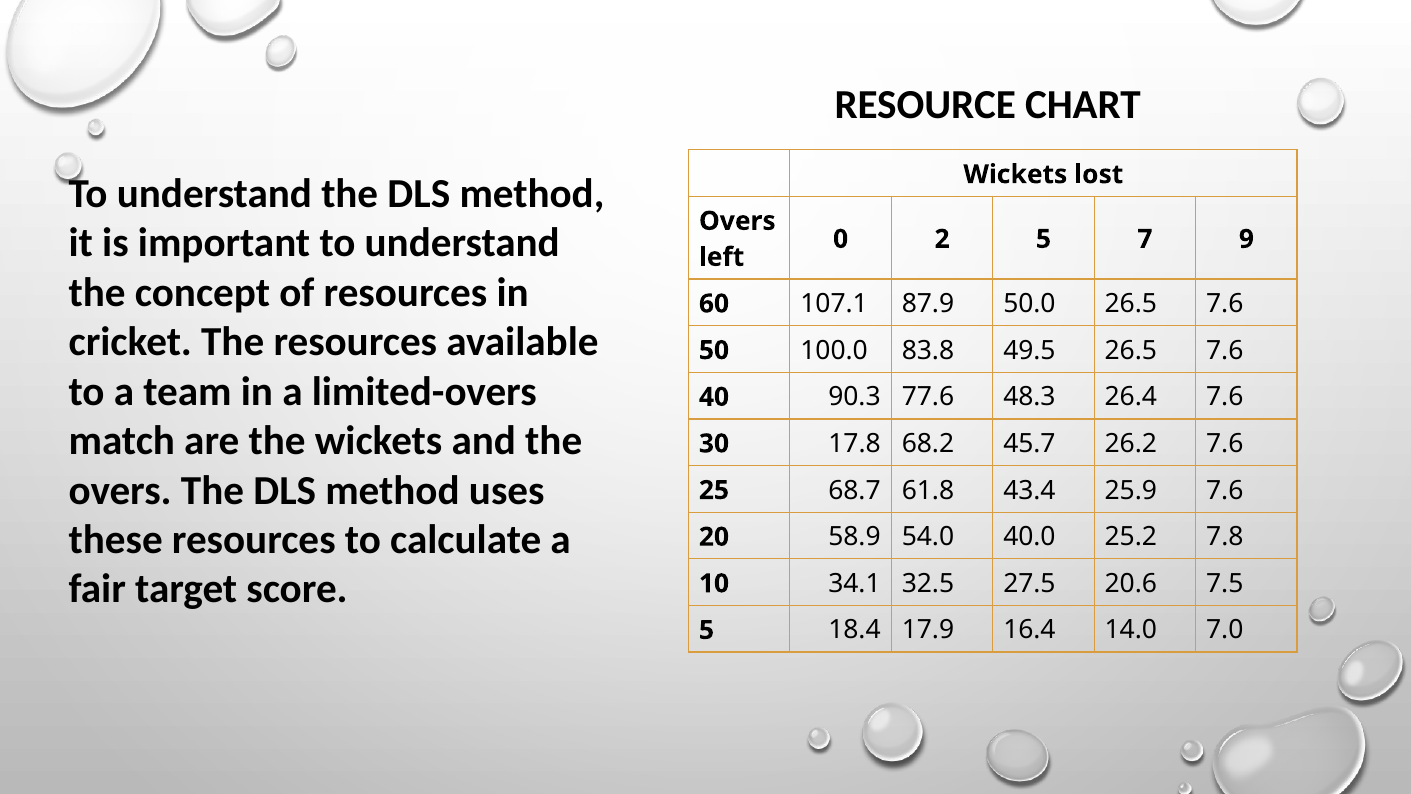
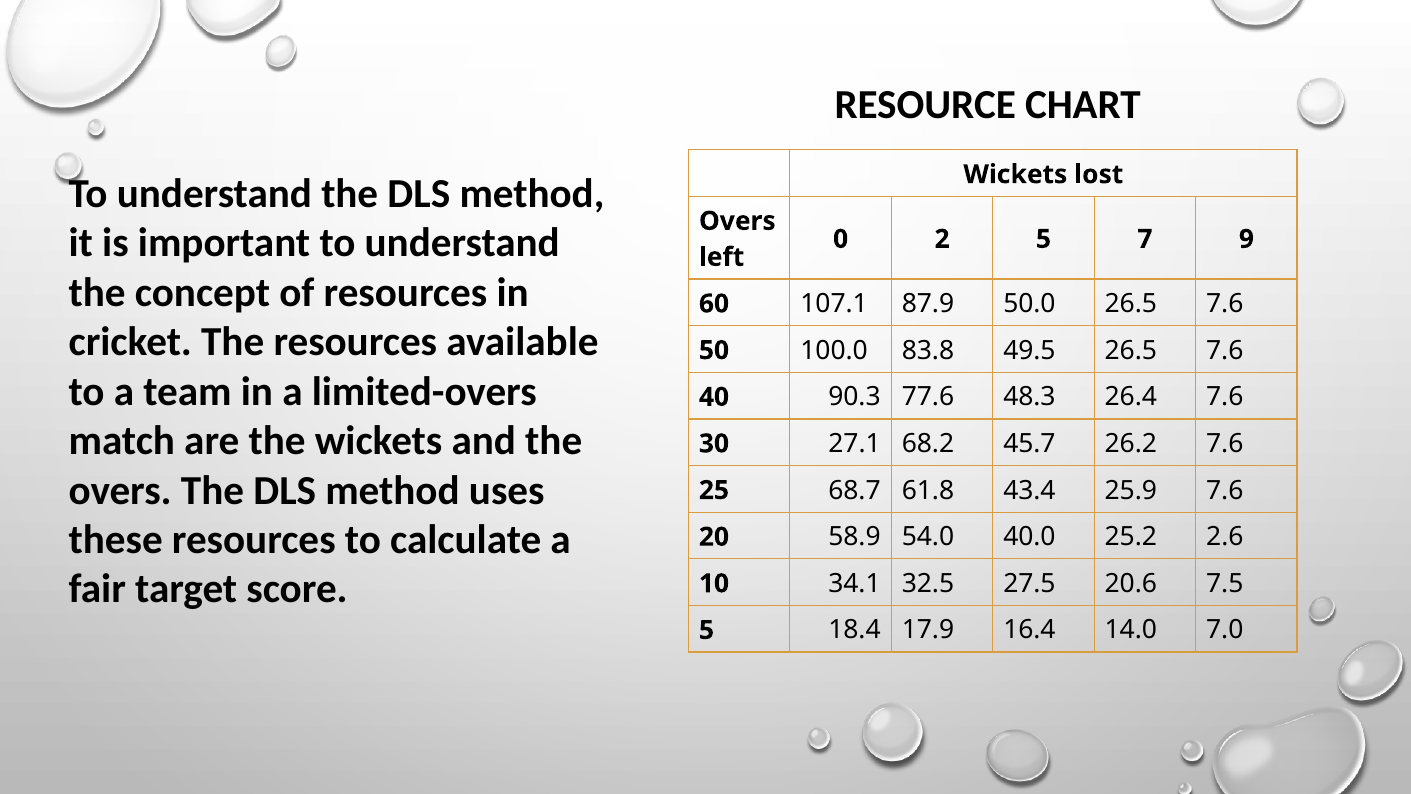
17.8: 17.8 -> 27.1
7.8: 7.8 -> 2.6
